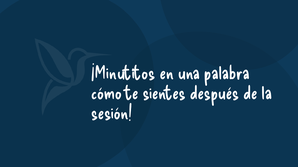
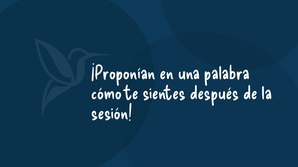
¡Minutitos: ¡Minutitos -> ¡Proponían
